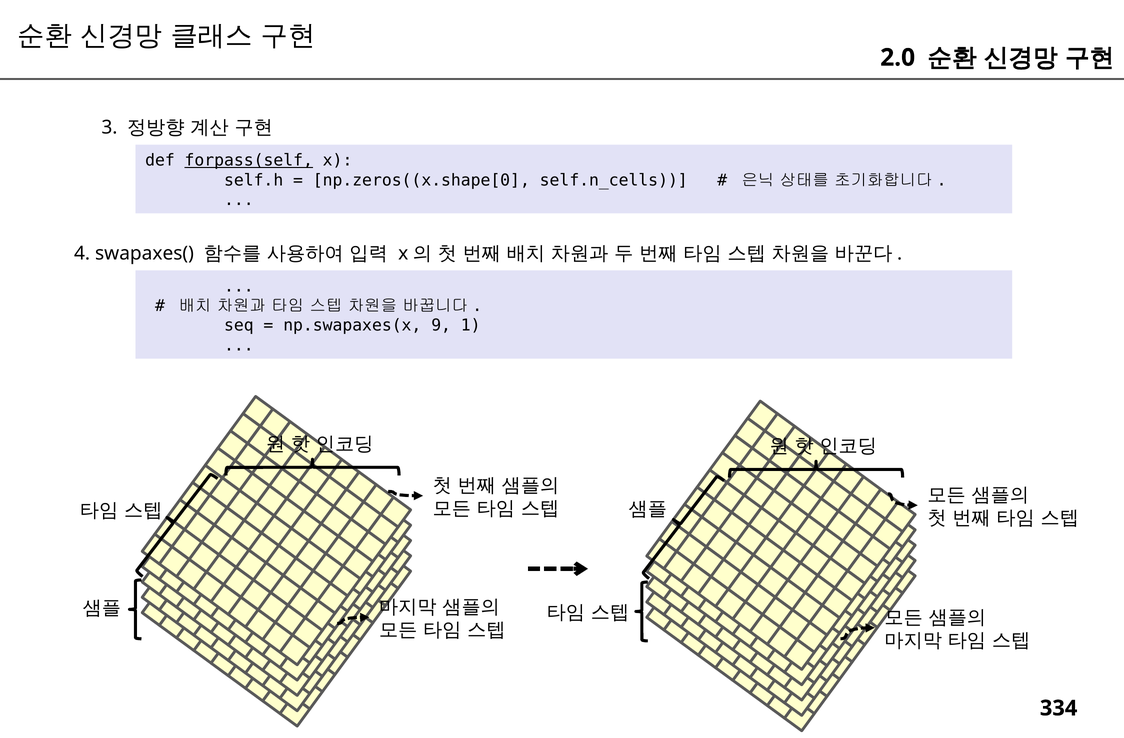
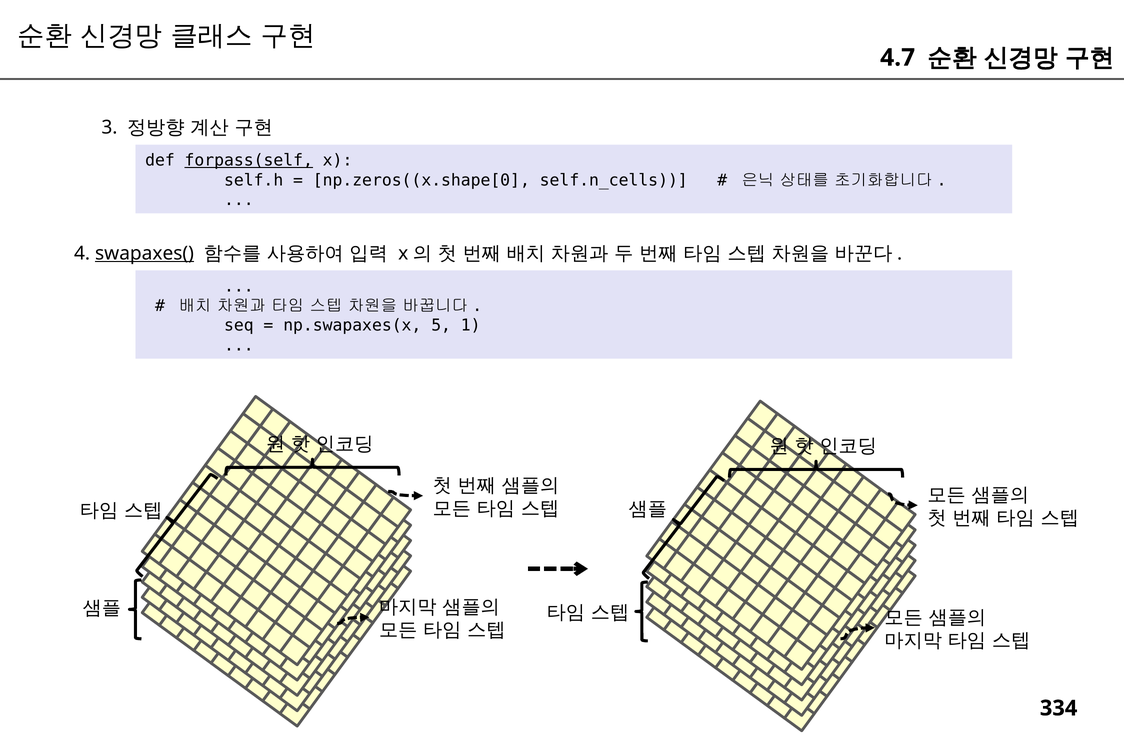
2.0: 2.0 -> 4.7
swapaxes( underline: none -> present
9: 9 -> 5
